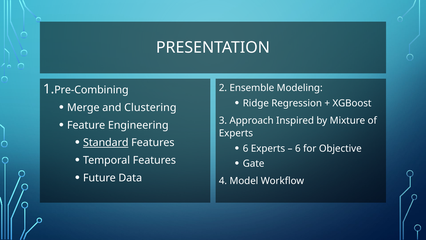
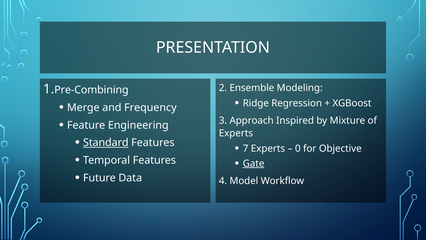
Clustering: Clustering -> Frequency
6 at (246, 148): 6 -> 7
6 at (298, 148): 6 -> 0
Gate underline: none -> present
